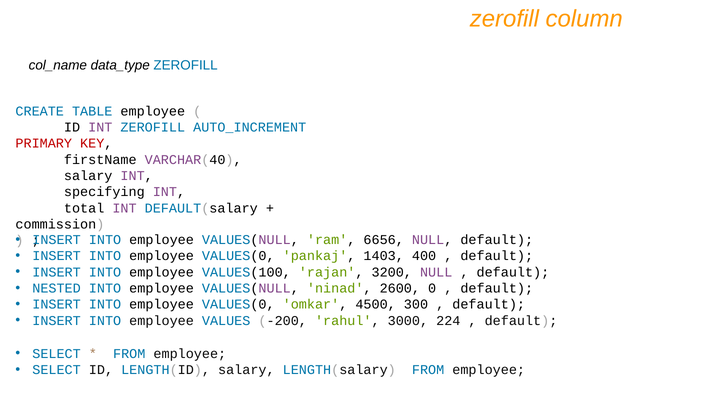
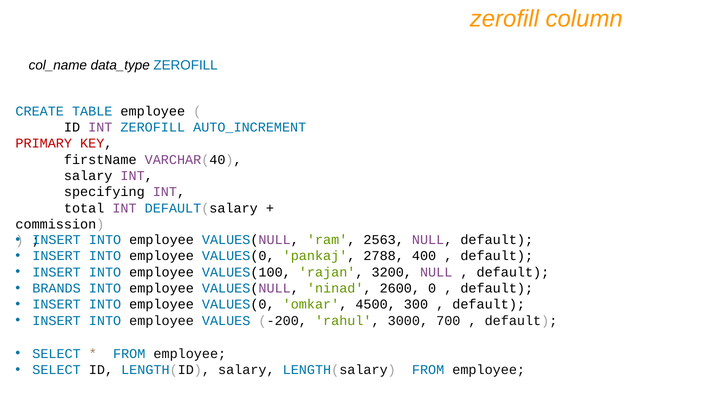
6656: 6656 -> 2563
1403: 1403 -> 2788
NESTED: NESTED -> BRANDS
224: 224 -> 700
